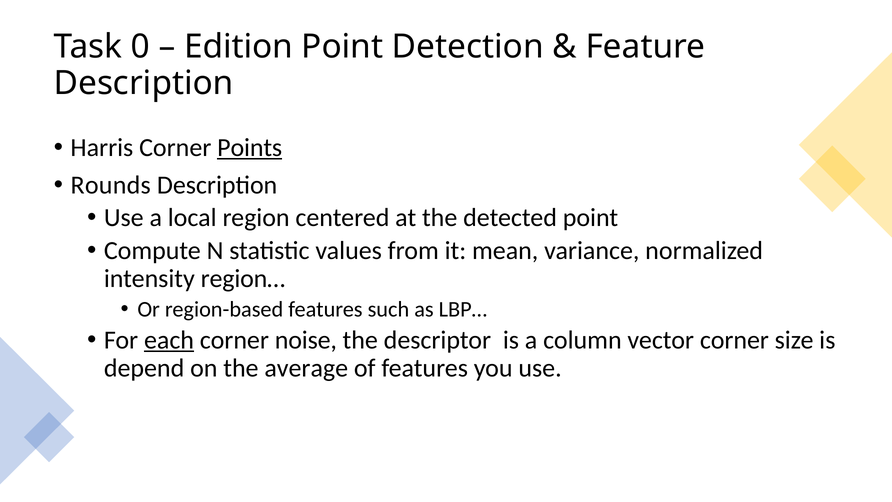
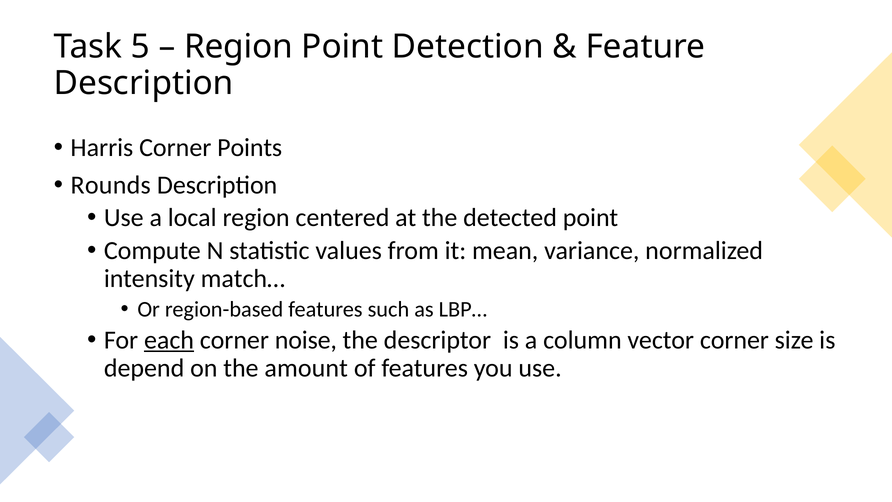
0: 0 -> 5
Edition at (238, 47): Edition -> Region
Points underline: present -> none
region…: region… -> match…
average: average -> amount
